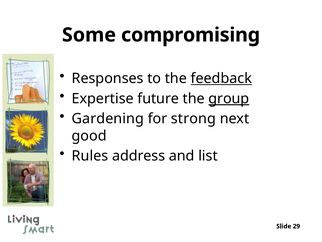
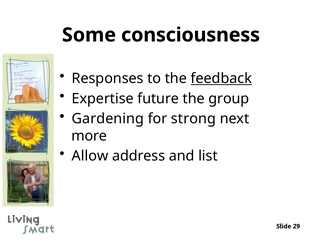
compromising: compromising -> consciousness
group underline: present -> none
good: good -> more
Rules: Rules -> Allow
